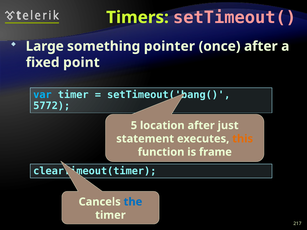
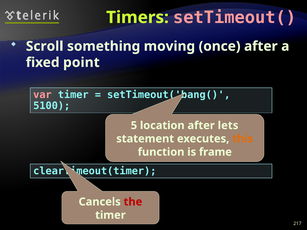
Large: Large -> Scroll
pointer: pointer -> moving
var colour: light blue -> pink
5772: 5772 -> 5100
just: just -> lets
the colour: blue -> red
